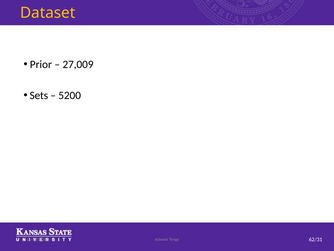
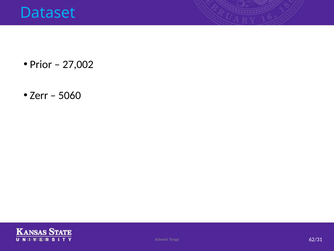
Dataset colour: yellow -> light blue
27,009: 27,009 -> 27,002
Sets: Sets -> Zerr
5200: 5200 -> 5060
